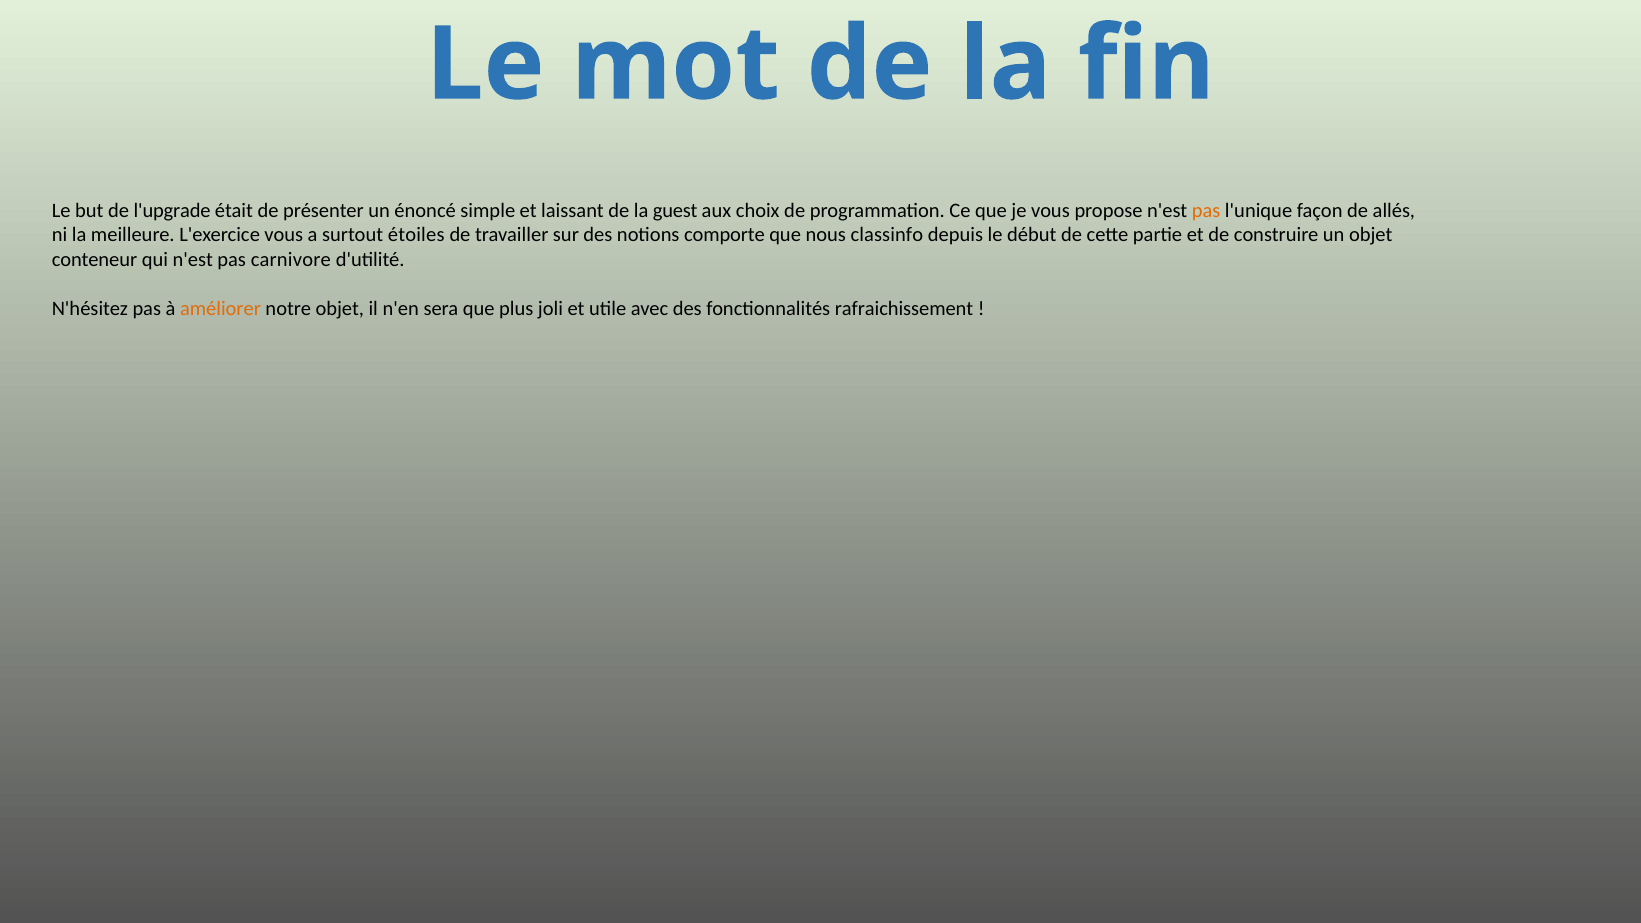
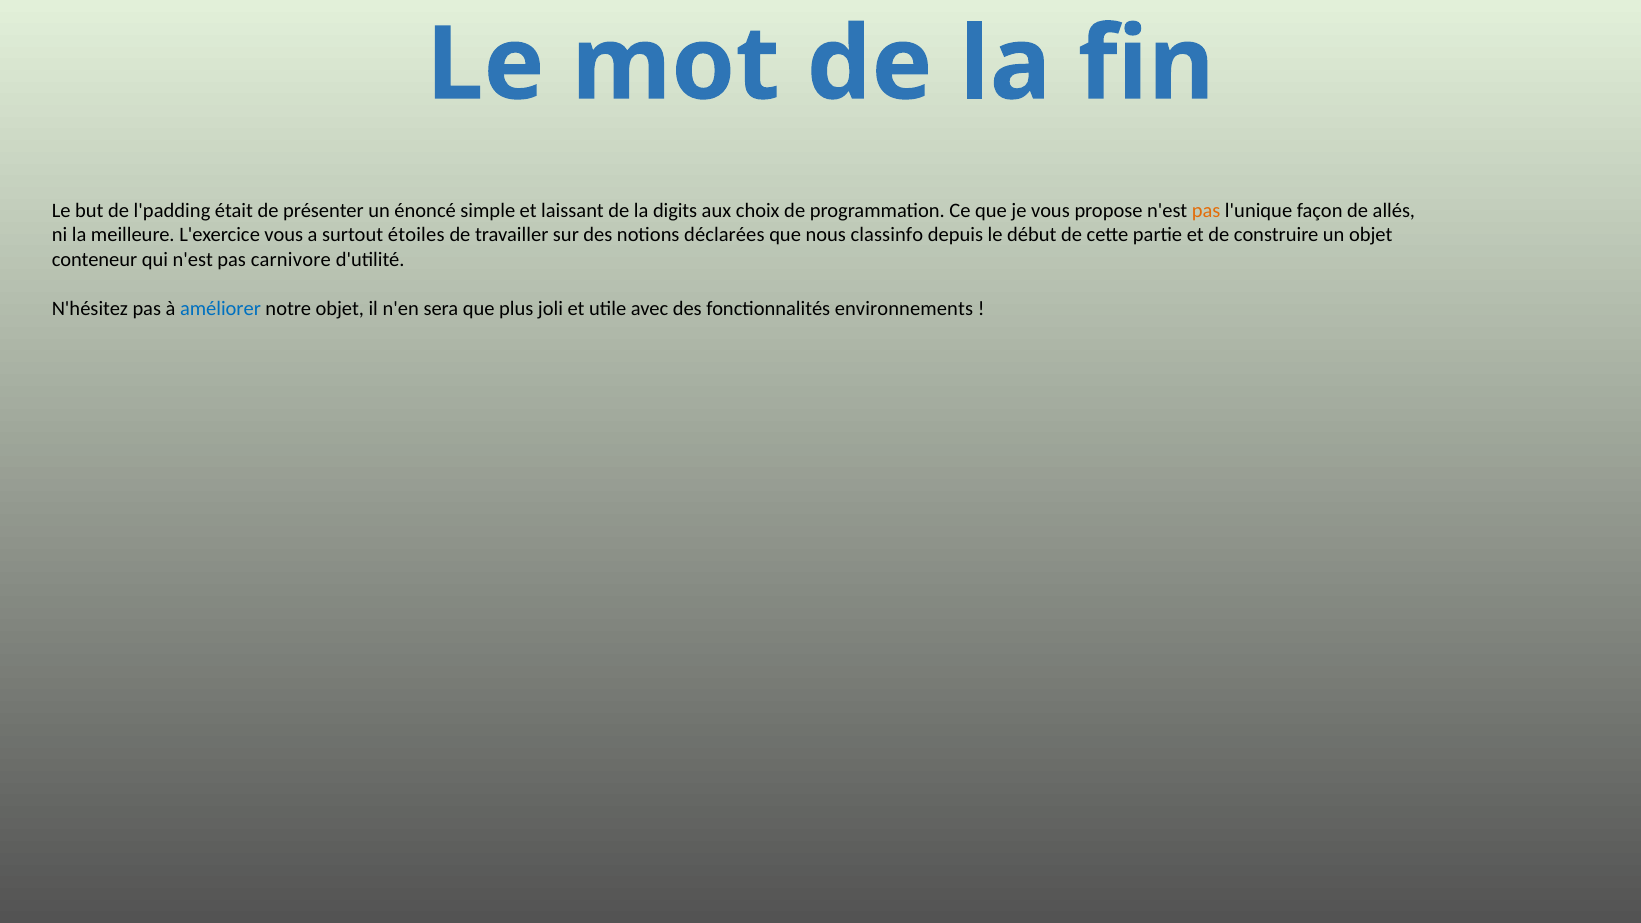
l'upgrade: l'upgrade -> l'padding
guest: guest -> digits
comporte: comporte -> déclarées
améliorer colour: orange -> blue
rafraichissement: rafraichissement -> environnements
